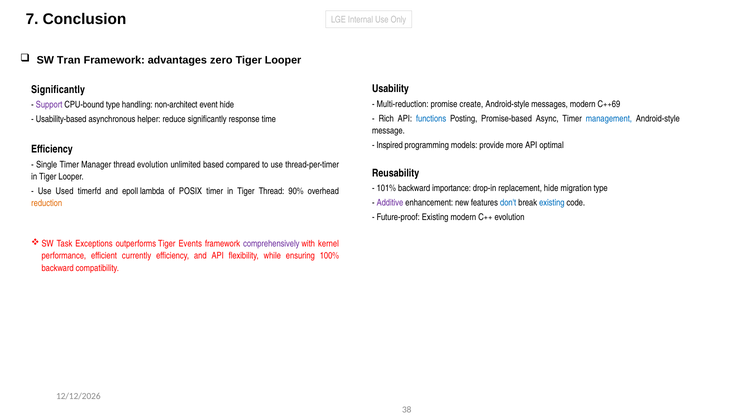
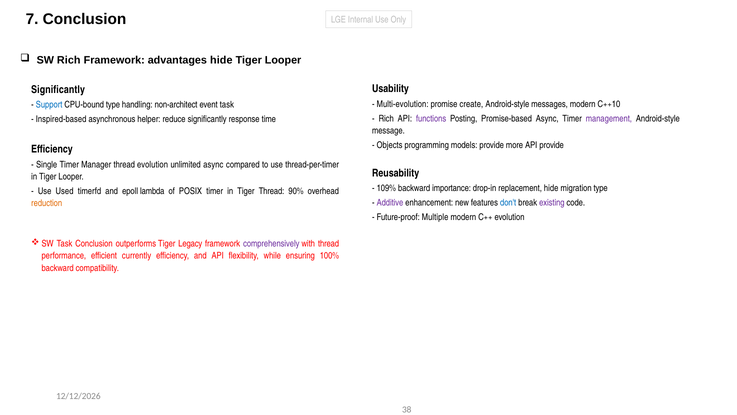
SW Tran: Tran -> Rich
advantages zero: zero -> hide
Multi-reduction: Multi-reduction -> Multi-evolution
C++69: C++69 -> C++10
Support colour: purple -> blue
event hide: hide -> task
functions colour: blue -> purple
management colour: blue -> purple
Usability-based: Usability-based -> Inspired-based
Inspired: Inspired -> Objects
API optimal: optimal -> provide
unlimited based: based -> async
101%: 101% -> 109%
existing at (552, 203) colour: blue -> purple
Future-proof Existing: Existing -> Multiple
Task Exceptions: Exceptions -> Conclusion
Events: Events -> Legacy
with kernel: kernel -> thread
